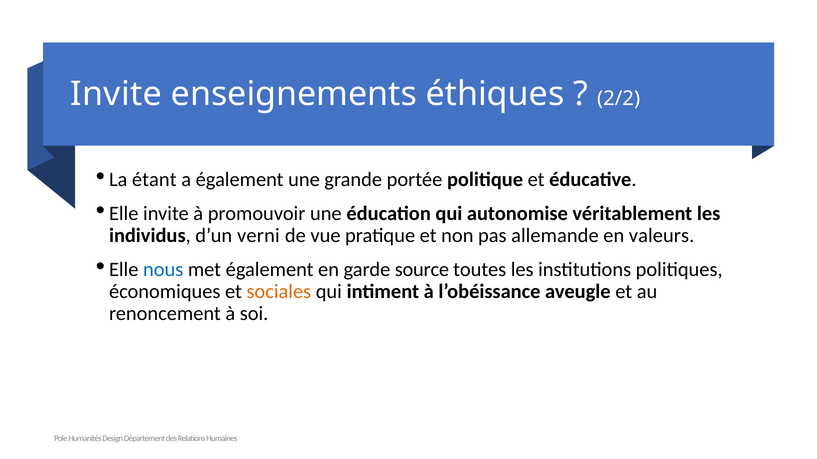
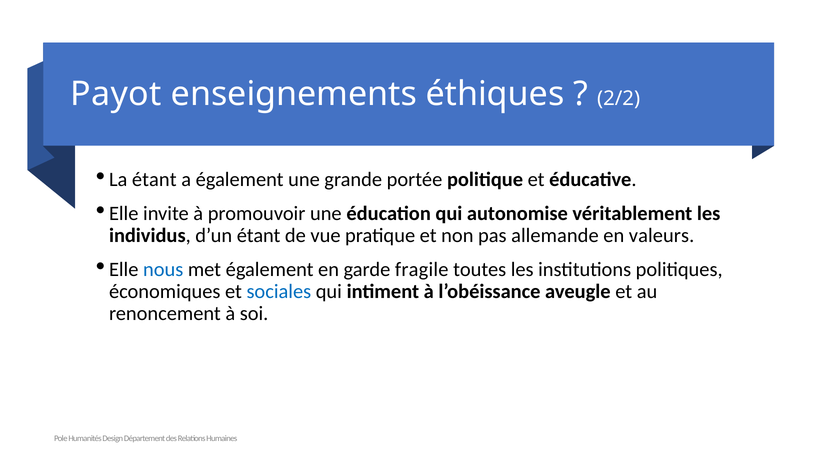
Invite at (116, 94): Invite -> Payot
d’un verni: verni -> étant
source: source -> fragile
sociales colour: orange -> blue
